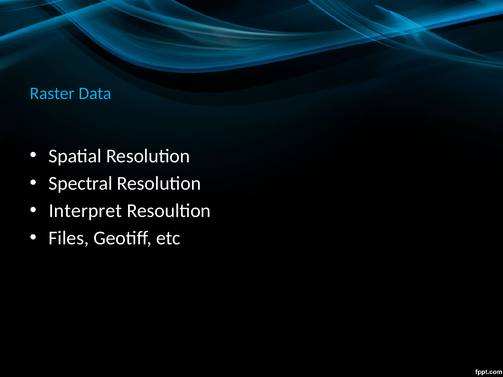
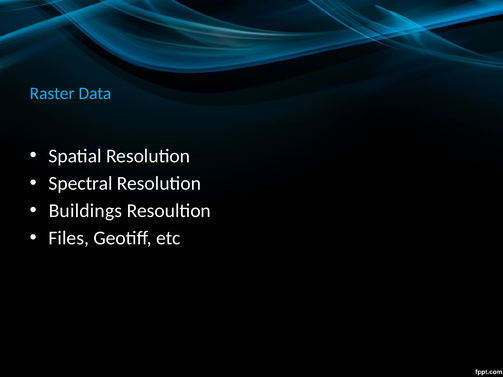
Interpret: Interpret -> Buildings
